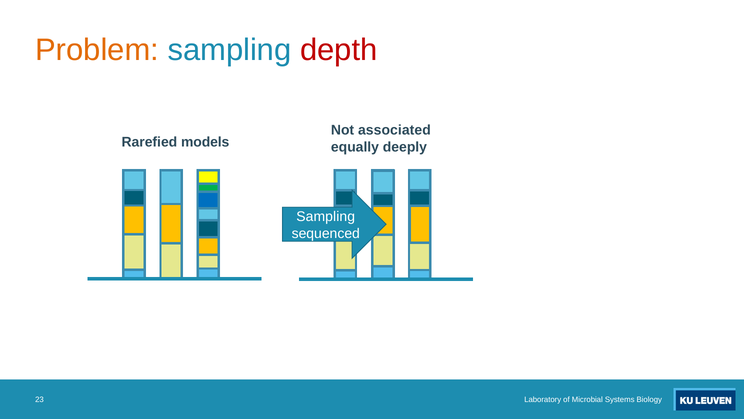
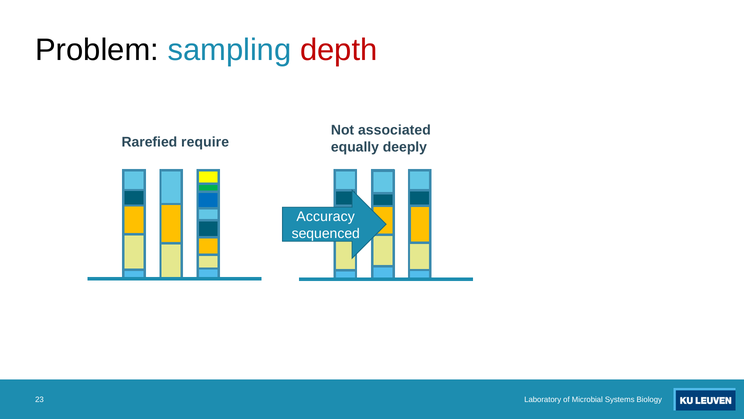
Problem colour: orange -> black
models: models -> require
Sampling at (326, 217): Sampling -> Accuracy
